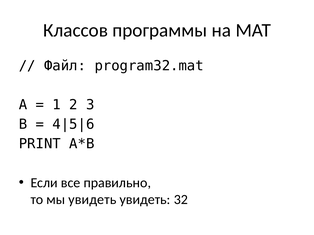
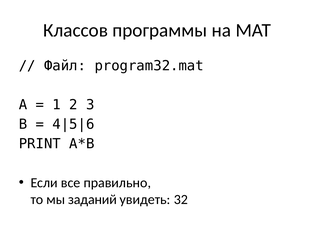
мы увидеть: увидеть -> заданий
